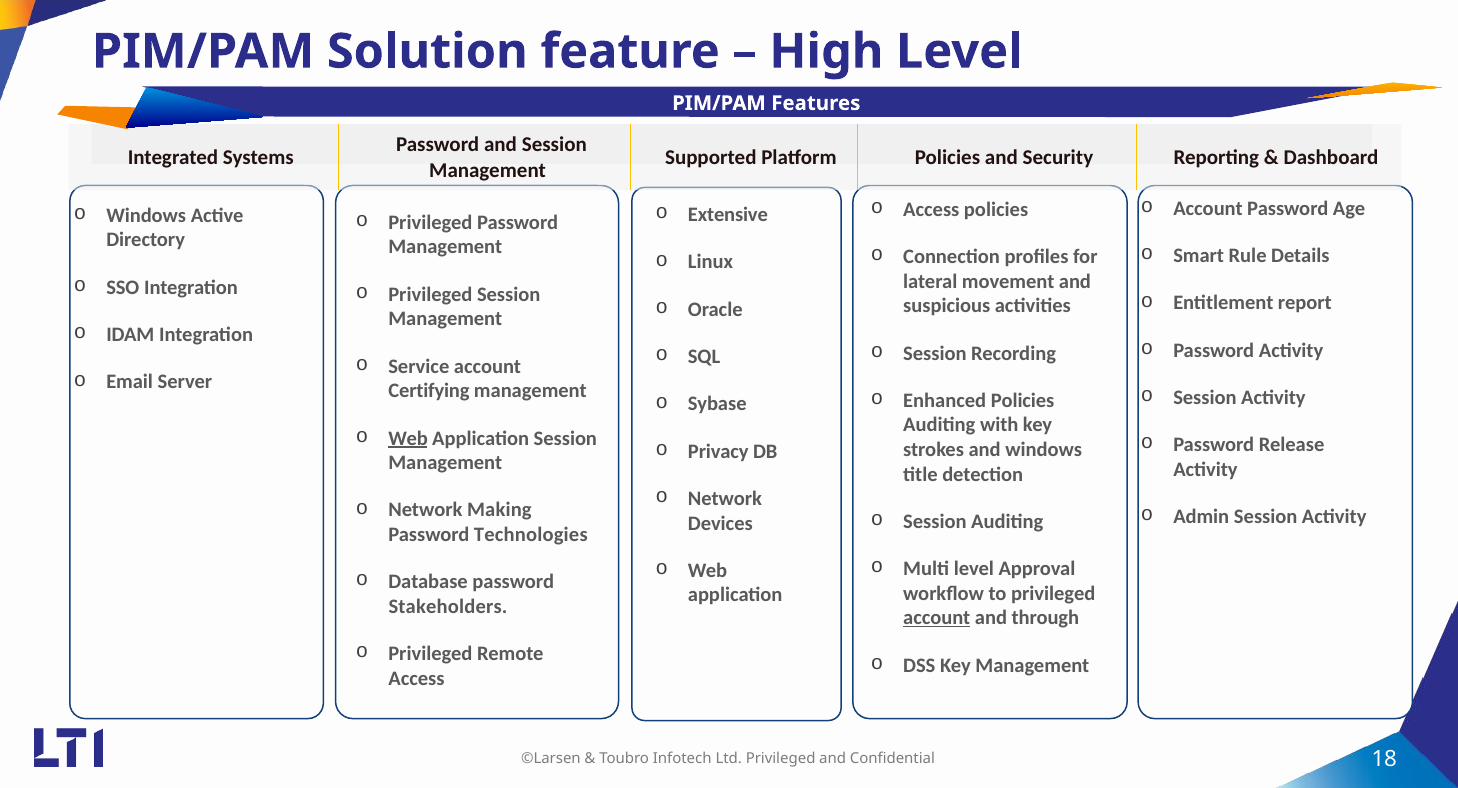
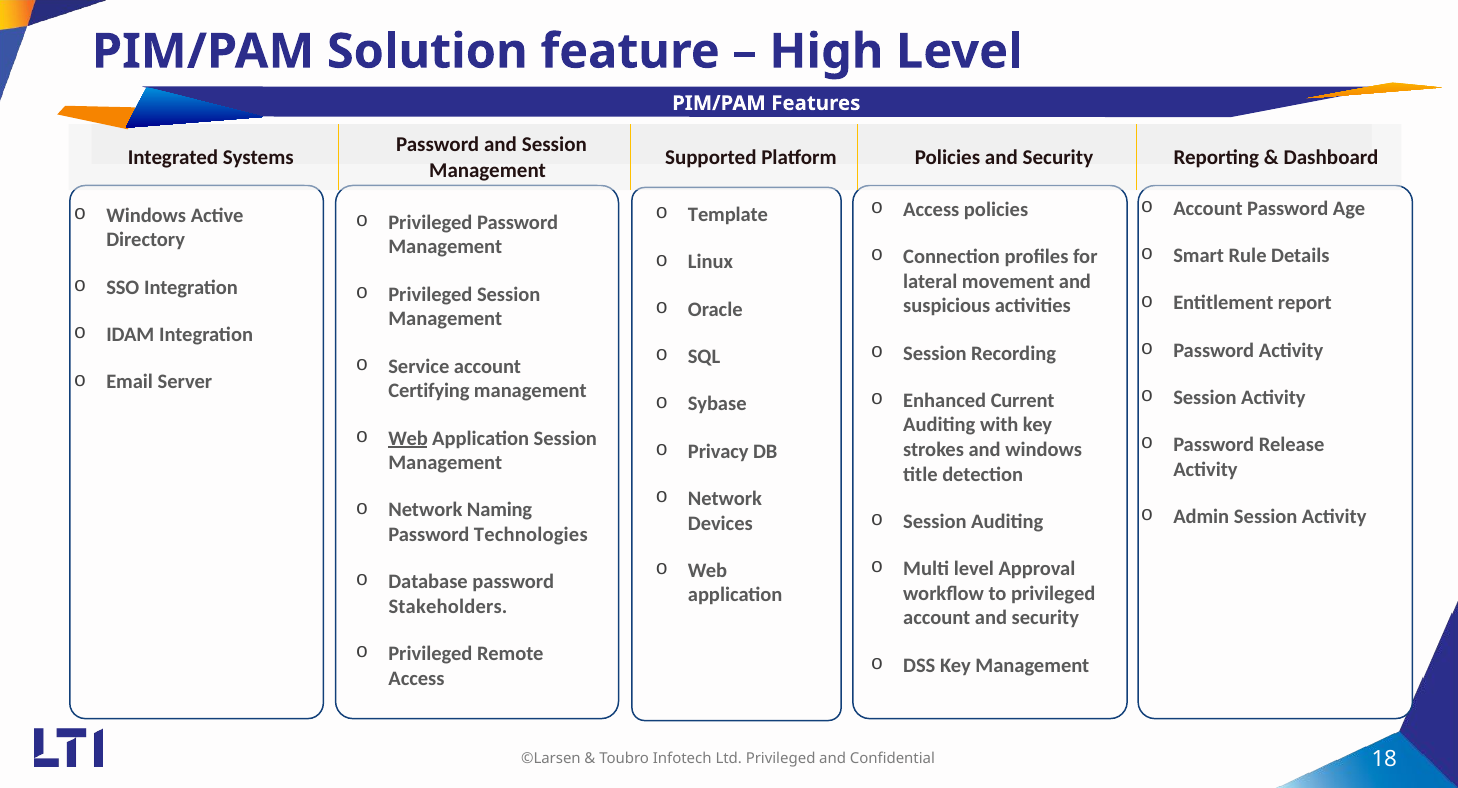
Extensive: Extensive -> Template
Enhanced Policies: Policies -> Current
Making: Making -> Naming
account at (937, 618) underline: present -> none
through at (1045, 618): through -> security
